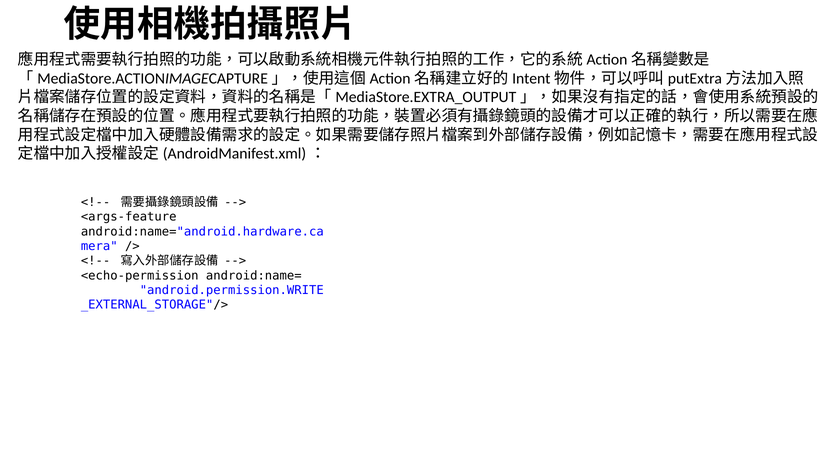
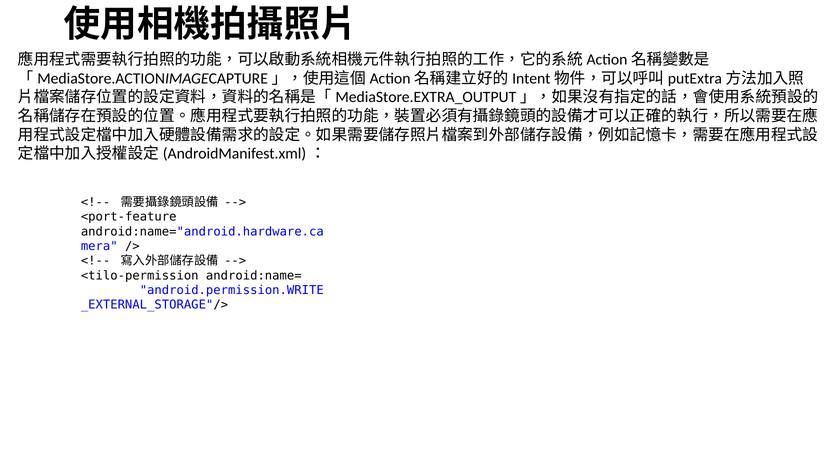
<args-feature: <args-feature -> <port-feature
<echo-permission: <echo-permission -> <tilo-permission
